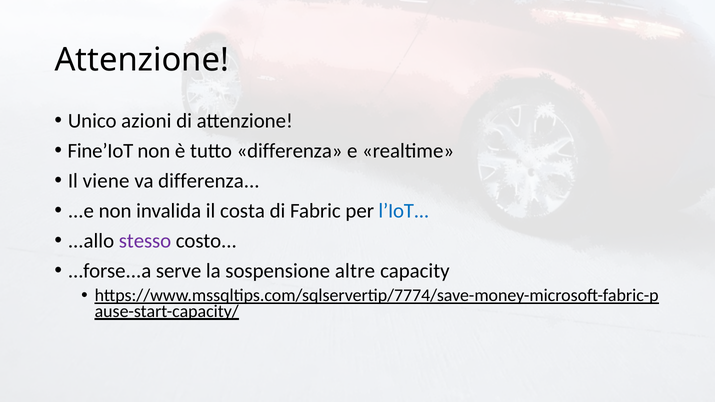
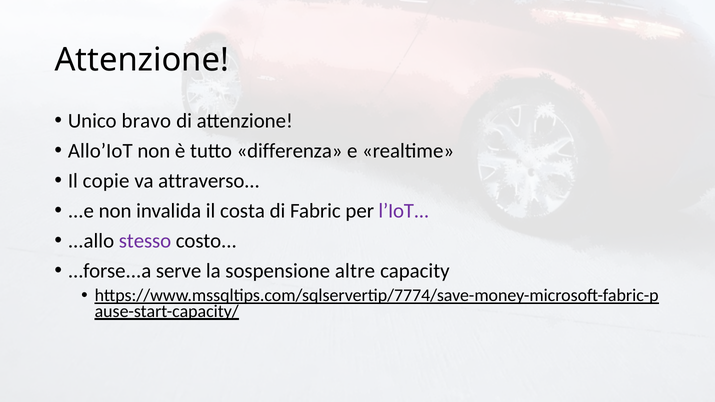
azioni: azioni -> bravo
Fine’IoT: Fine’IoT -> Allo’IoT
viene: viene -> copie
va differenza: differenza -> attraverso
l’IoT colour: blue -> purple
